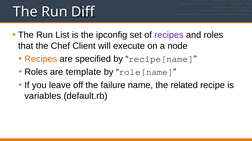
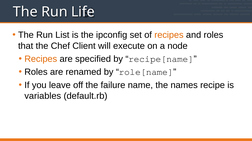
Diff: Diff -> Life
recipes at (169, 35) colour: purple -> orange
template: template -> renamed
related: related -> names
